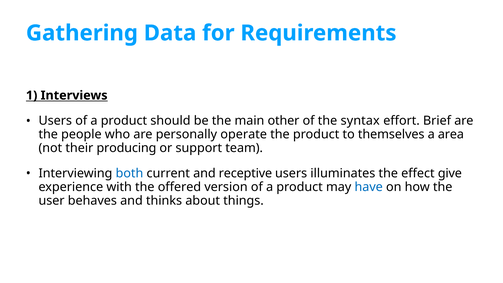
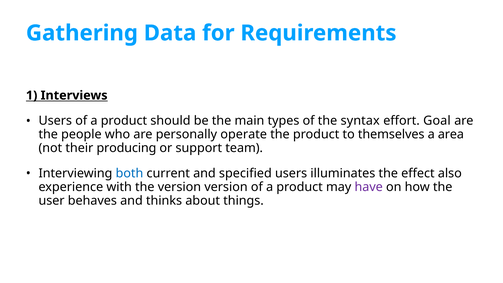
other: other -> types
Brief: Brief -> Goal
receptive: receptive -> specified
give: give -> also
the offered: offered -> version
have colour: blue -> purple
